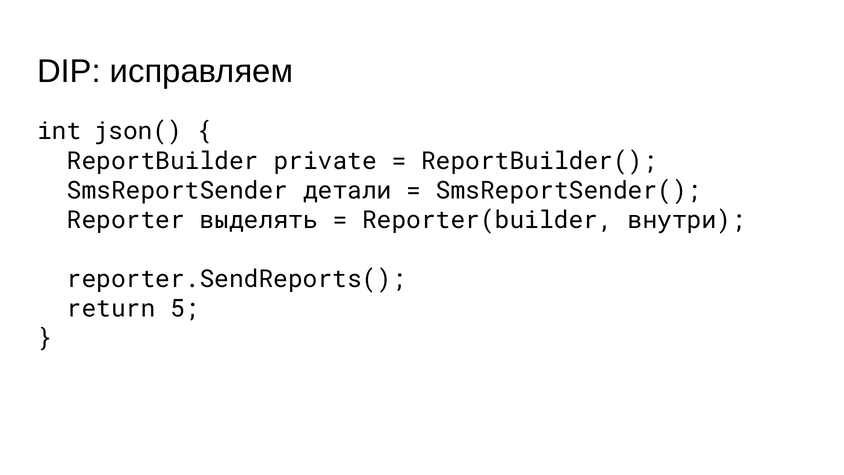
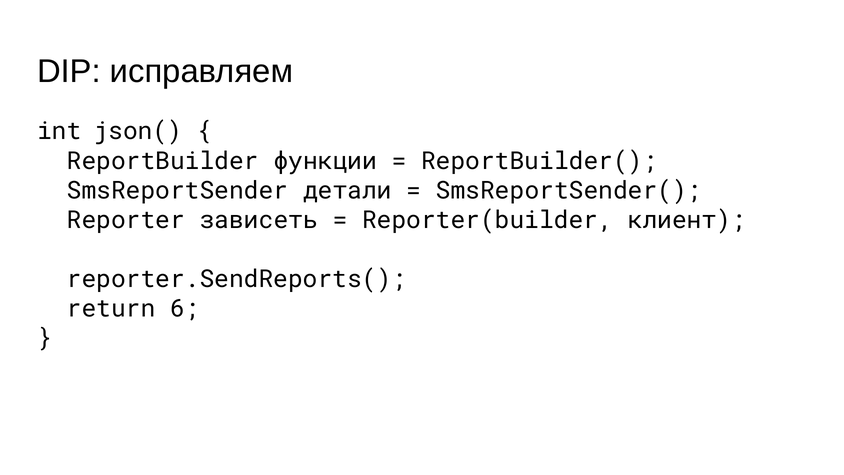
private: private -> функции
выделять: выделять -> зависеть
внутри: внутри -> клиент
5: 5 -> 6
